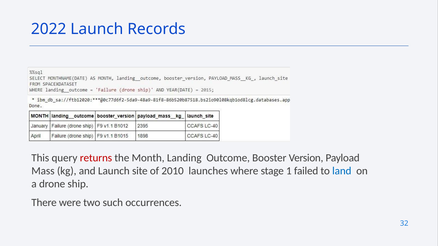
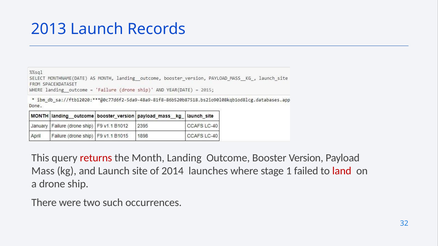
2022: 2022 -> 2013
2010: 2010 -> 2014
land colour: blue -> red
